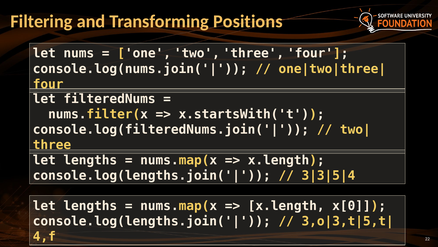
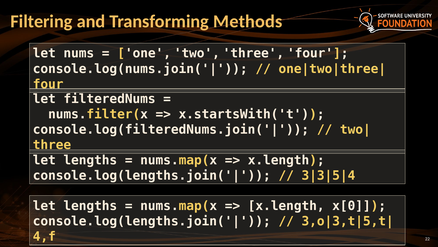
Positions: Positions -> Methods
